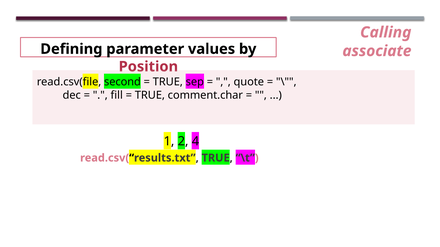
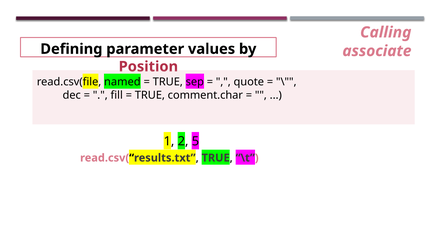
second: second -> named
4: 4 -> 5
